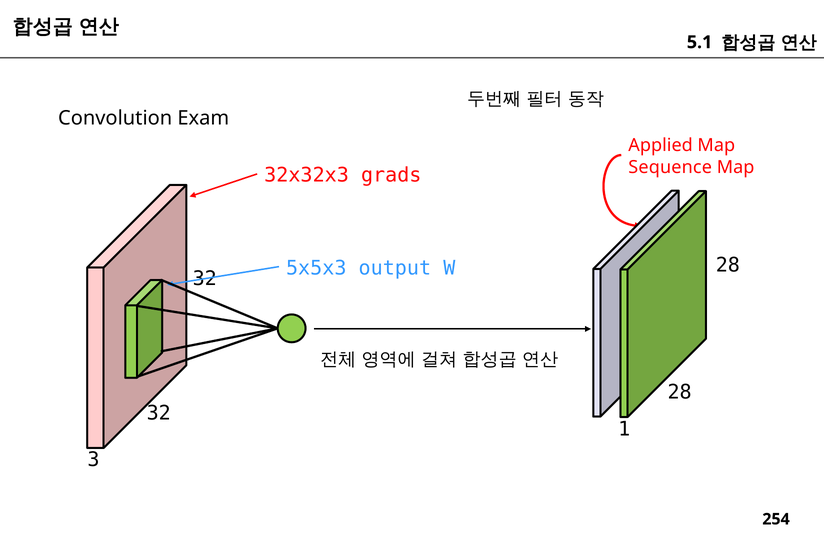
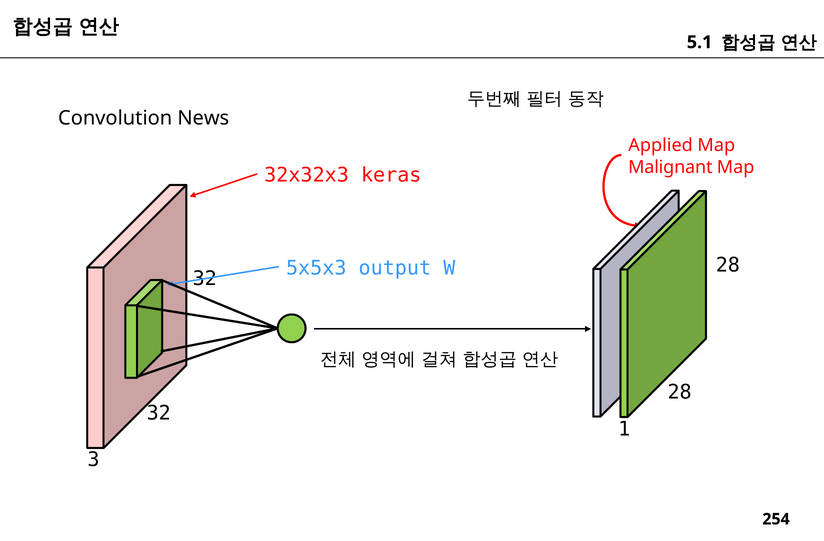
Exam: Exam -> News
Sequence: Sequence -> Malignant
grads: grads -> keras
